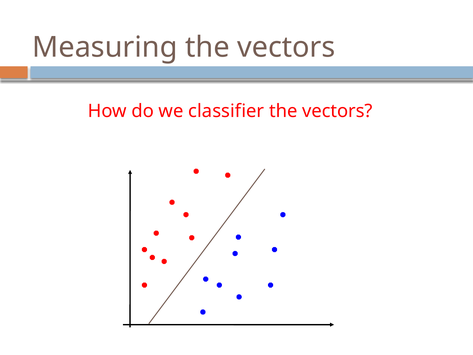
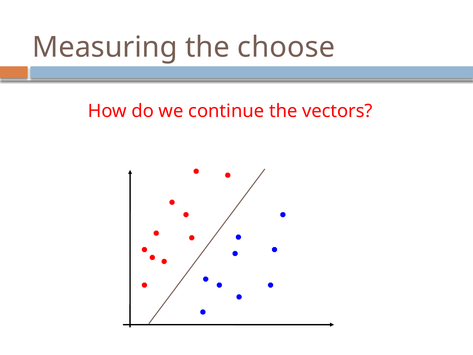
Measuring the vectors: vectors -> choose
classifier: classifier -> continue
